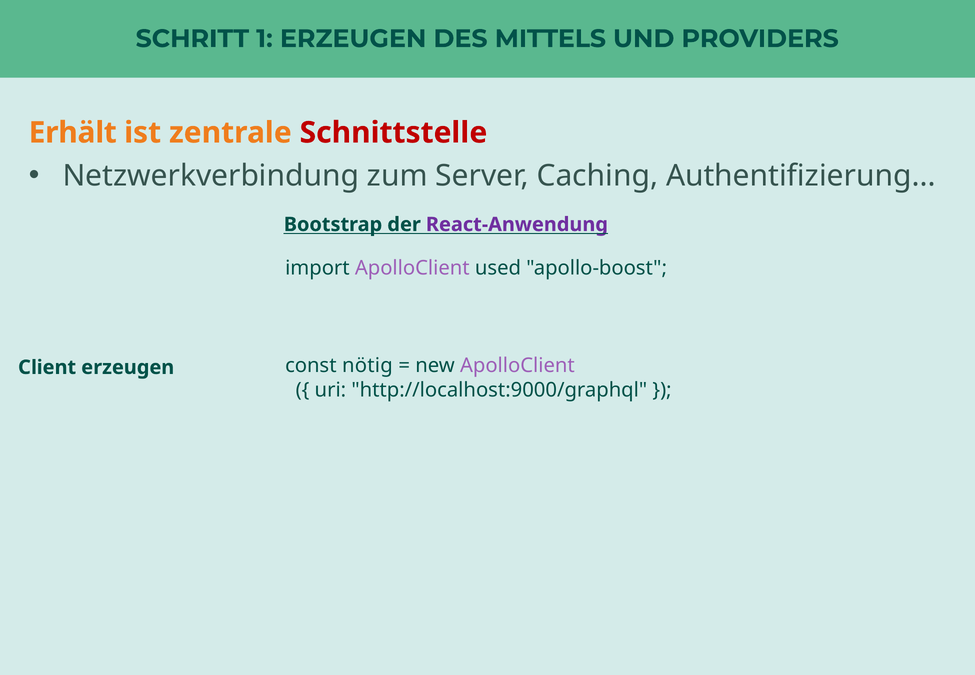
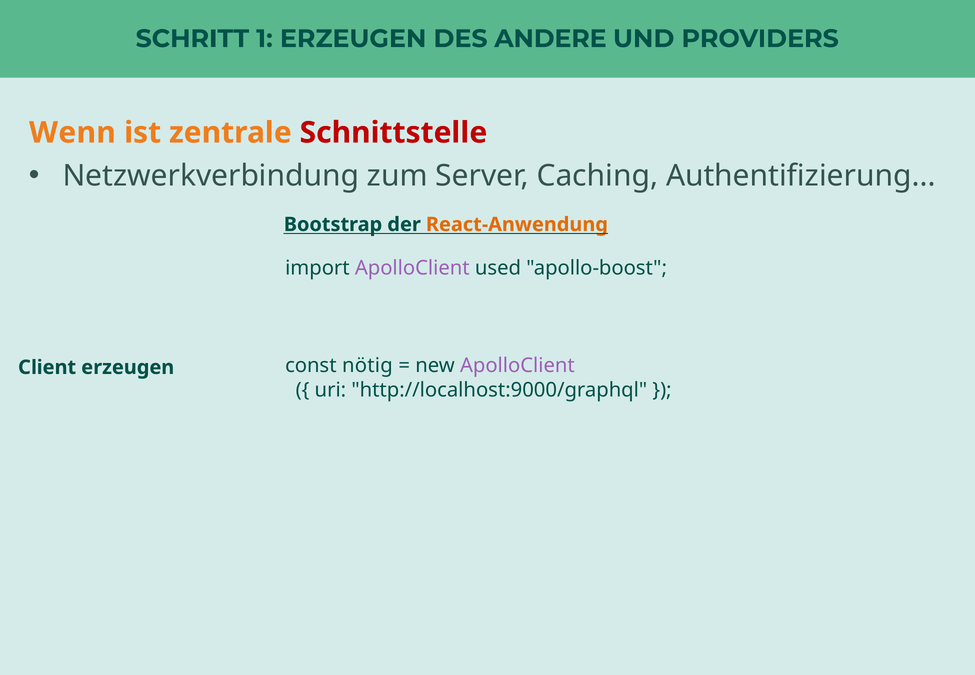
MITTELS: MITTELS -> ANDERE
Erhält: Erhält -> Wenn
React-Anwendung colour: purple -> orange
